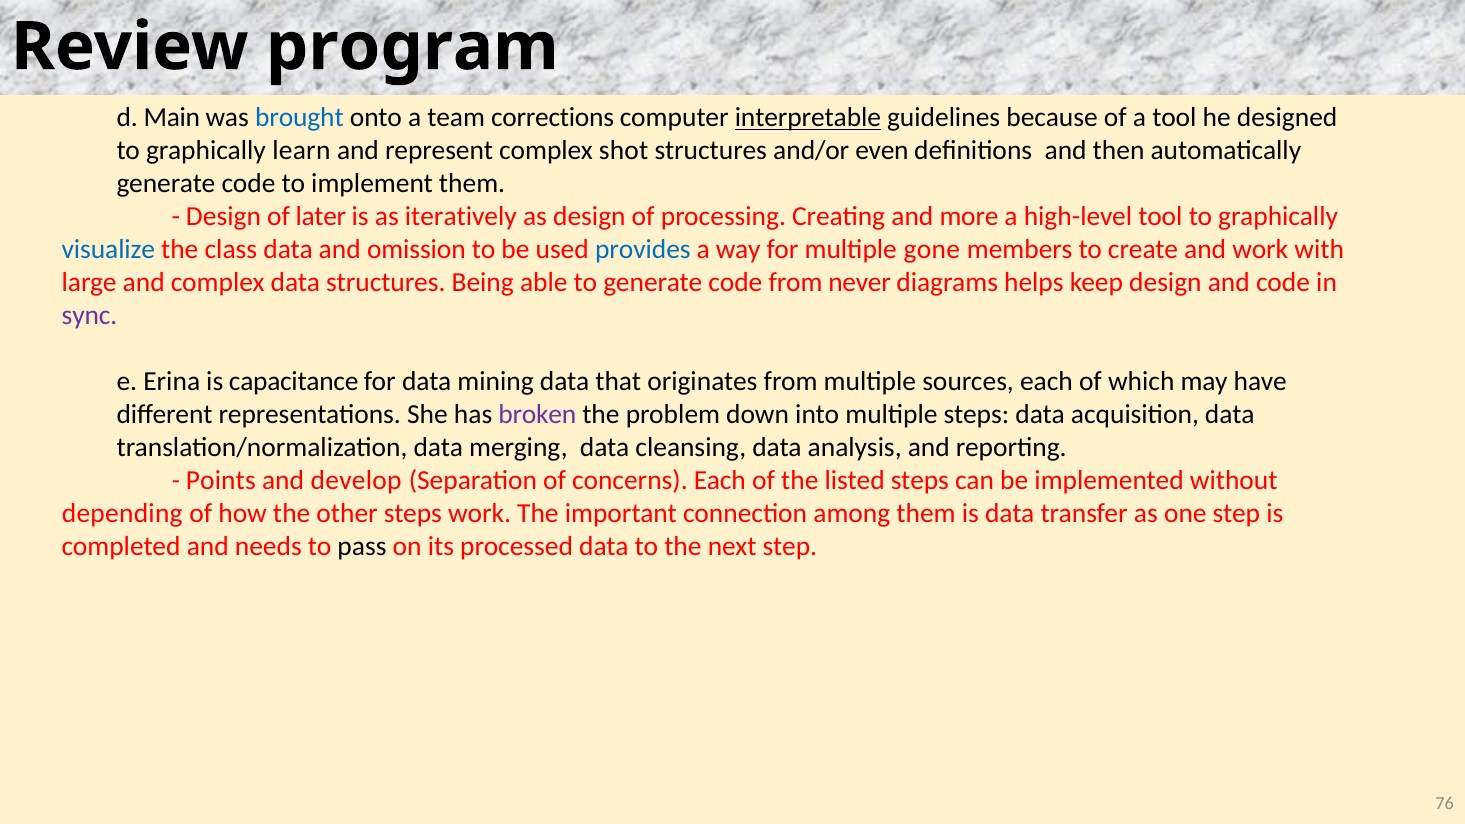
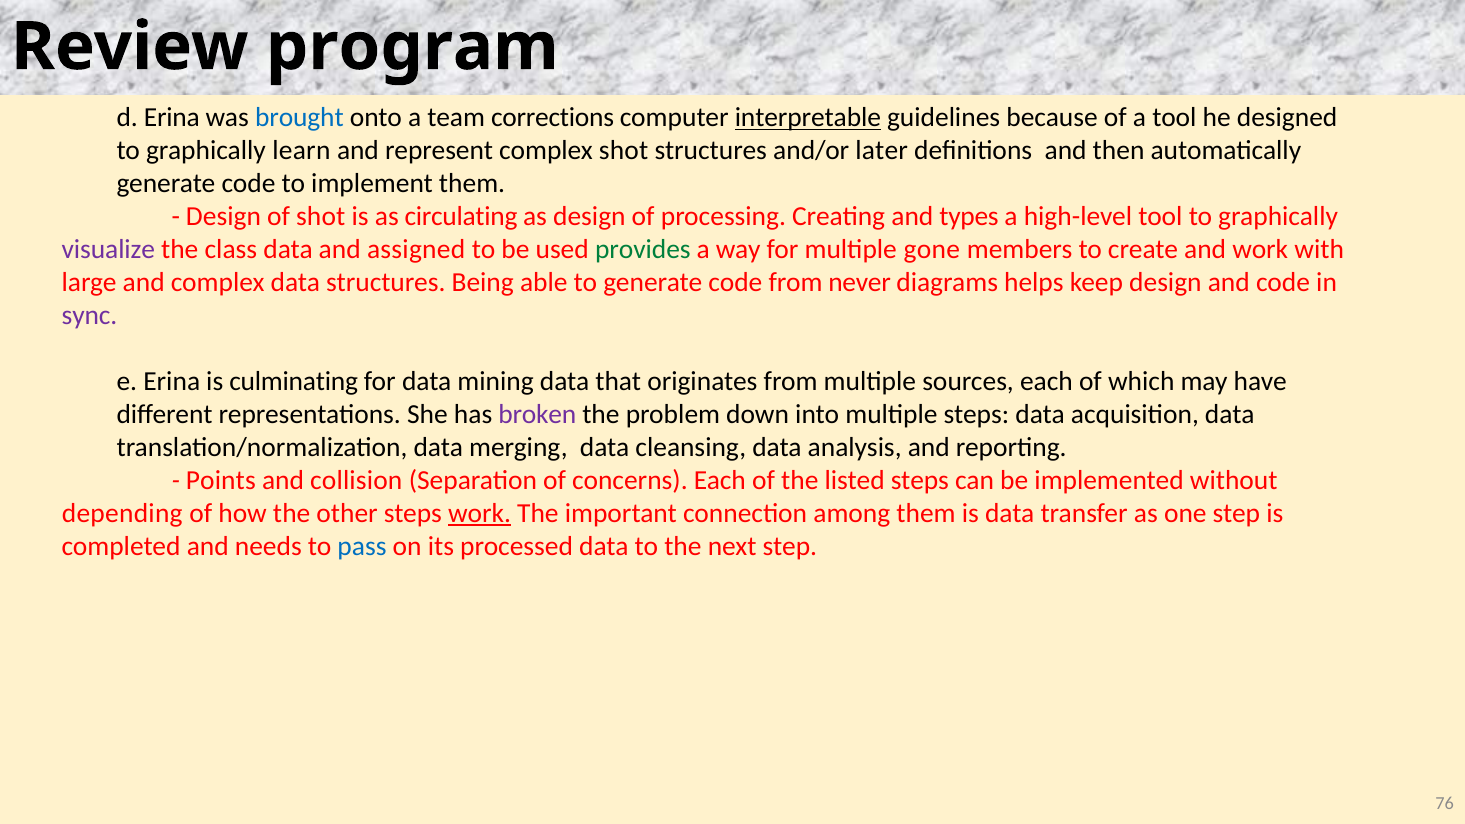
d Main: Main -> Erina
even: even -> later
of later: later -> shot
iteratively: iteratively -> circulating
more: more -> types
visualize colour: blue -> purple
omission: omission -> assigned
provides colour: blue -> green
capacitance: capacitance -> culminating
develop: develop -> collision
work at (480, 513) underline: none -> present
pass colour: black -> blue
